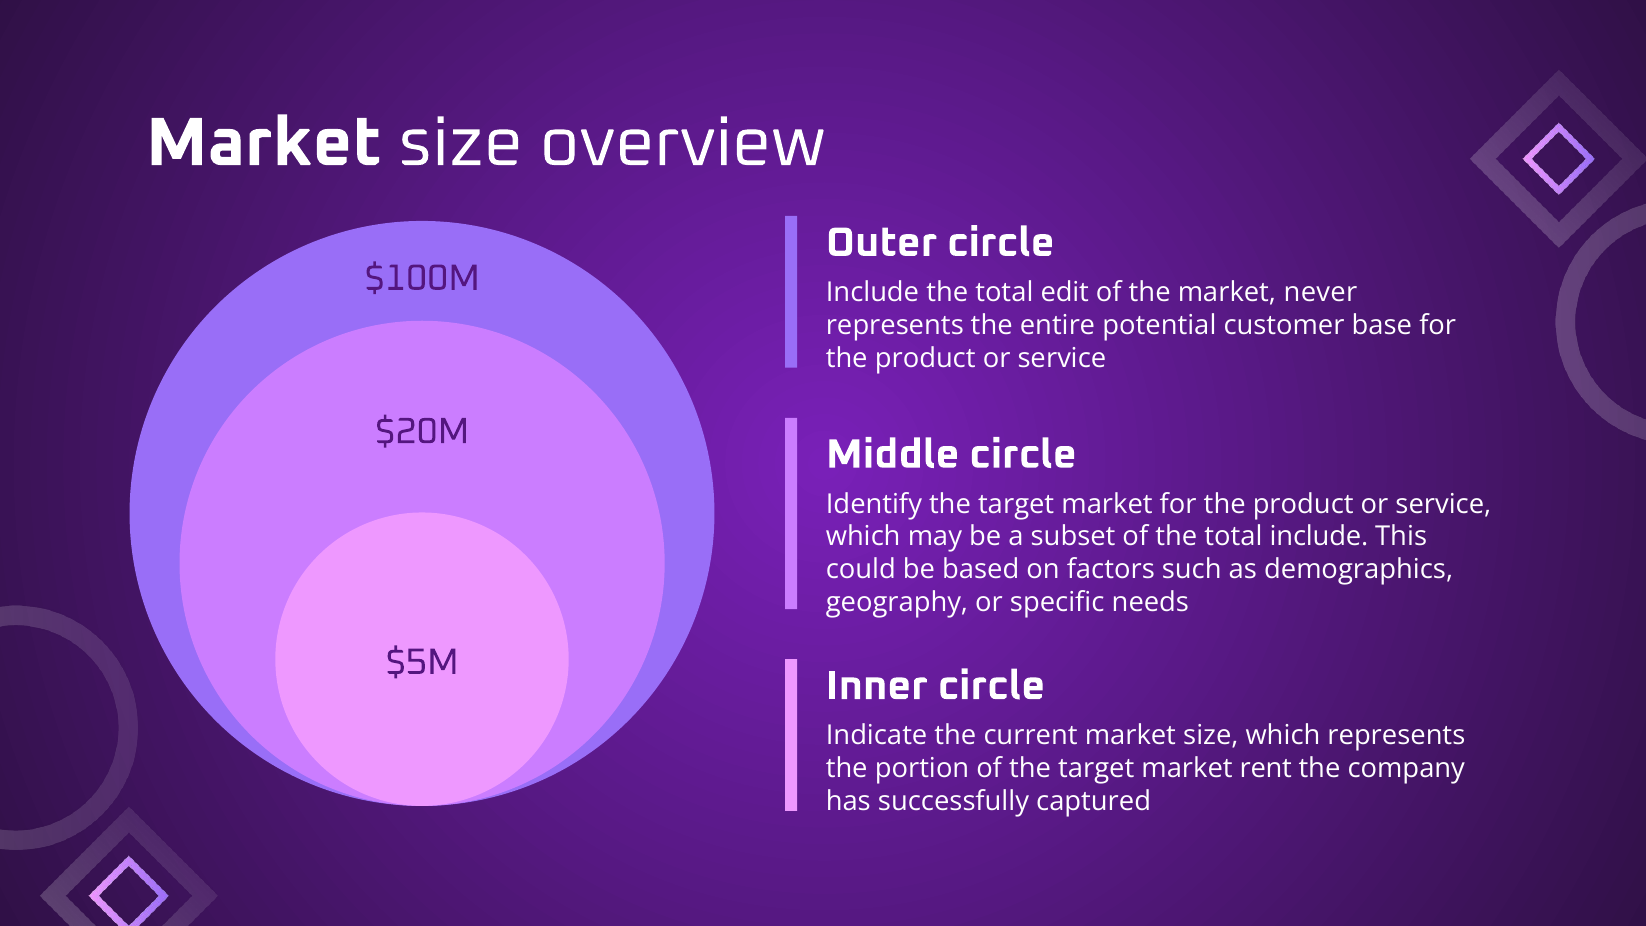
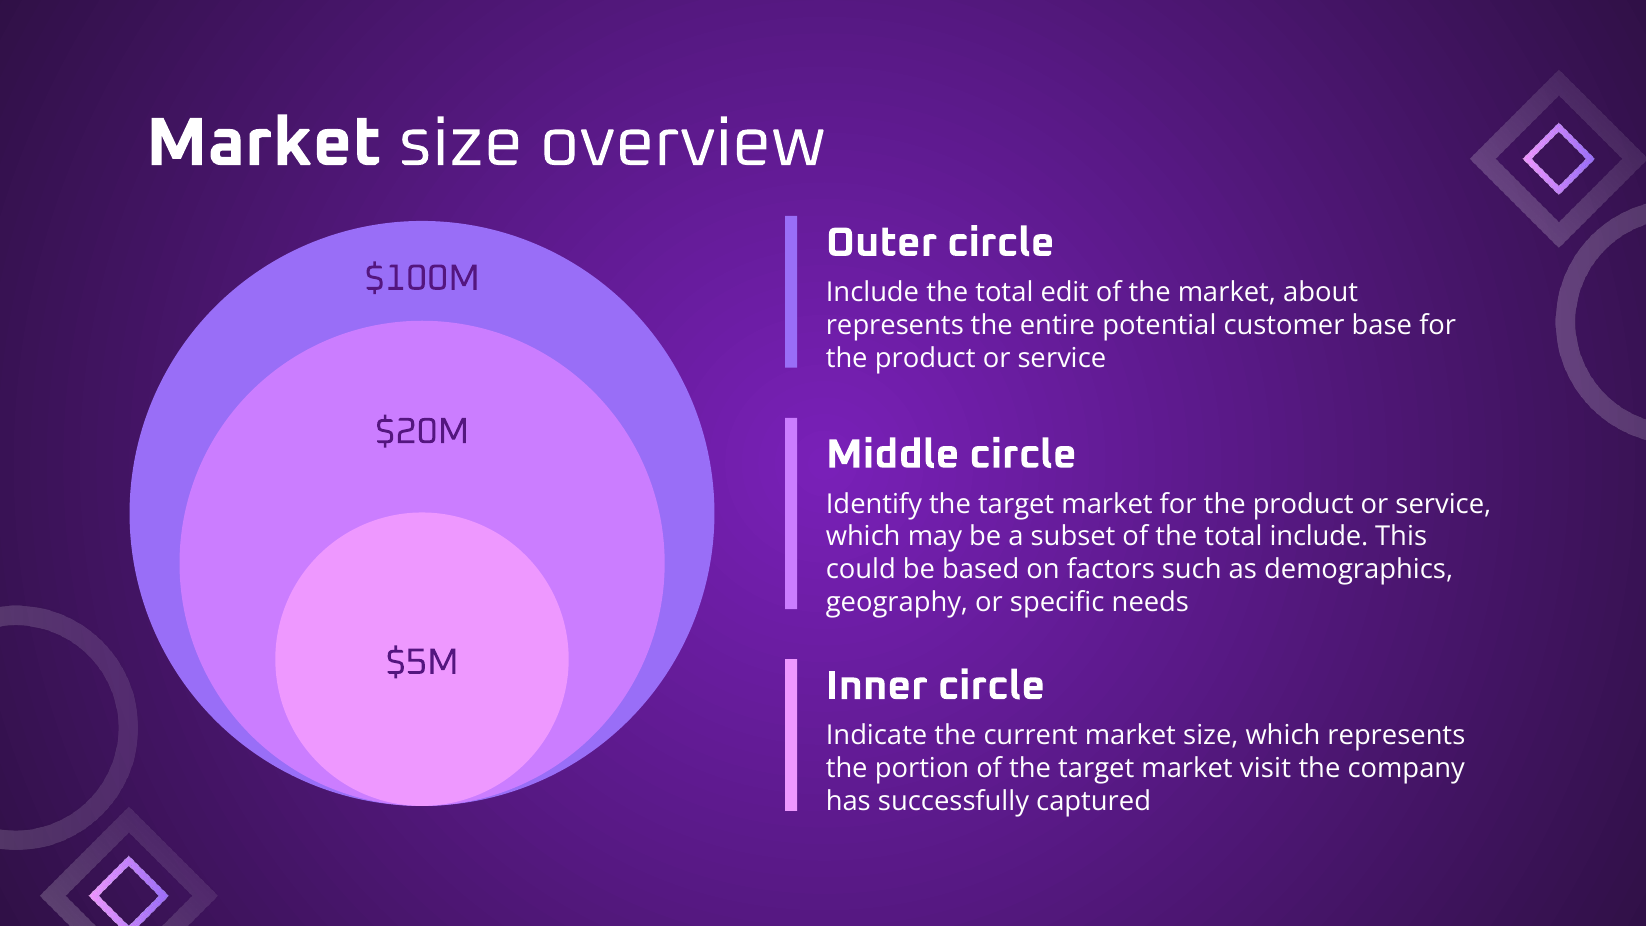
never: never -> about
rent: rent -> visit
